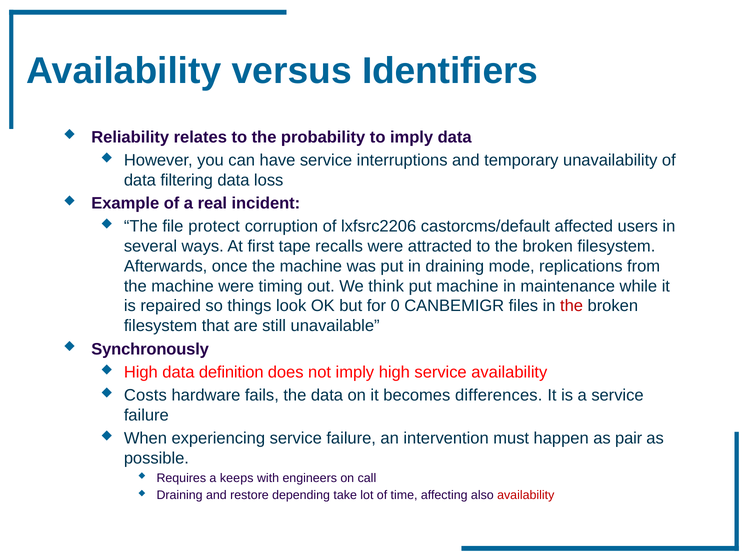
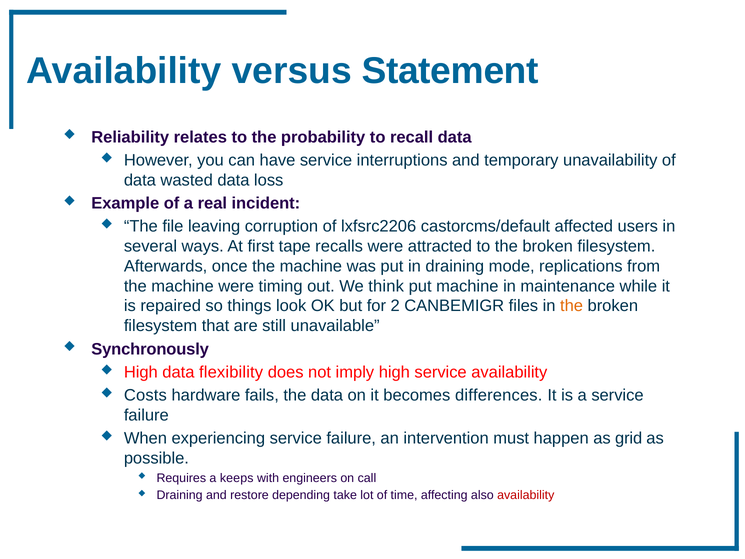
Identifiers: Identifiers -> Statement
to imply: imply -> recall
filtering: filtering -> wasted
protect: protect -> leaving
0: 0 -> 2
the at (572, 306) colour: red -> orange
definition: definition -> flexibility
pair: pair -> grid
